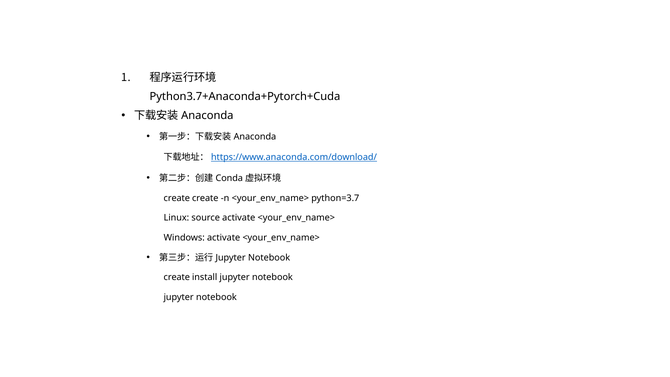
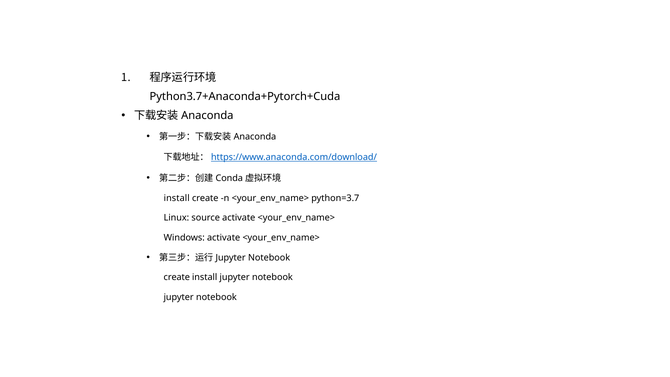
create at (177, 198): create -> install
